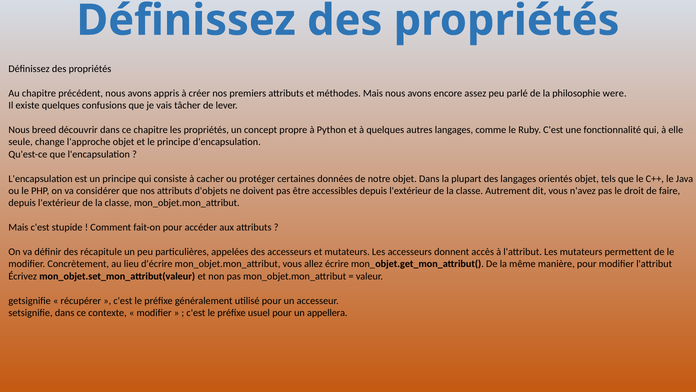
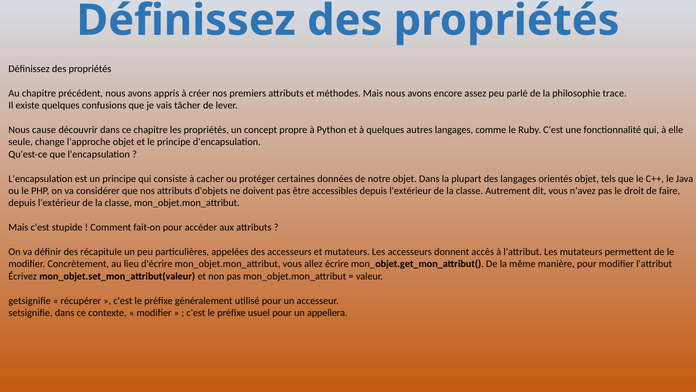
were: were -> trace
breed: breed -> cause
